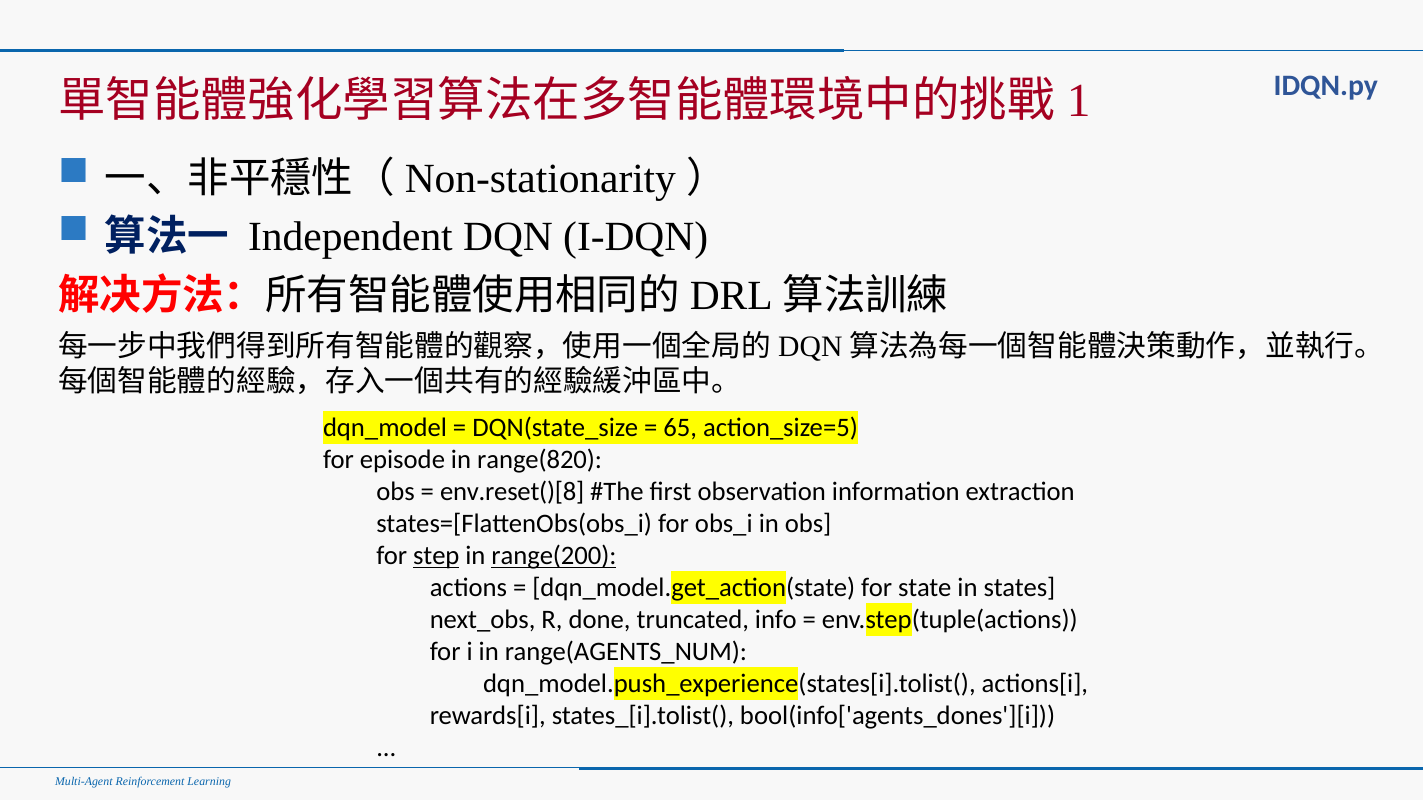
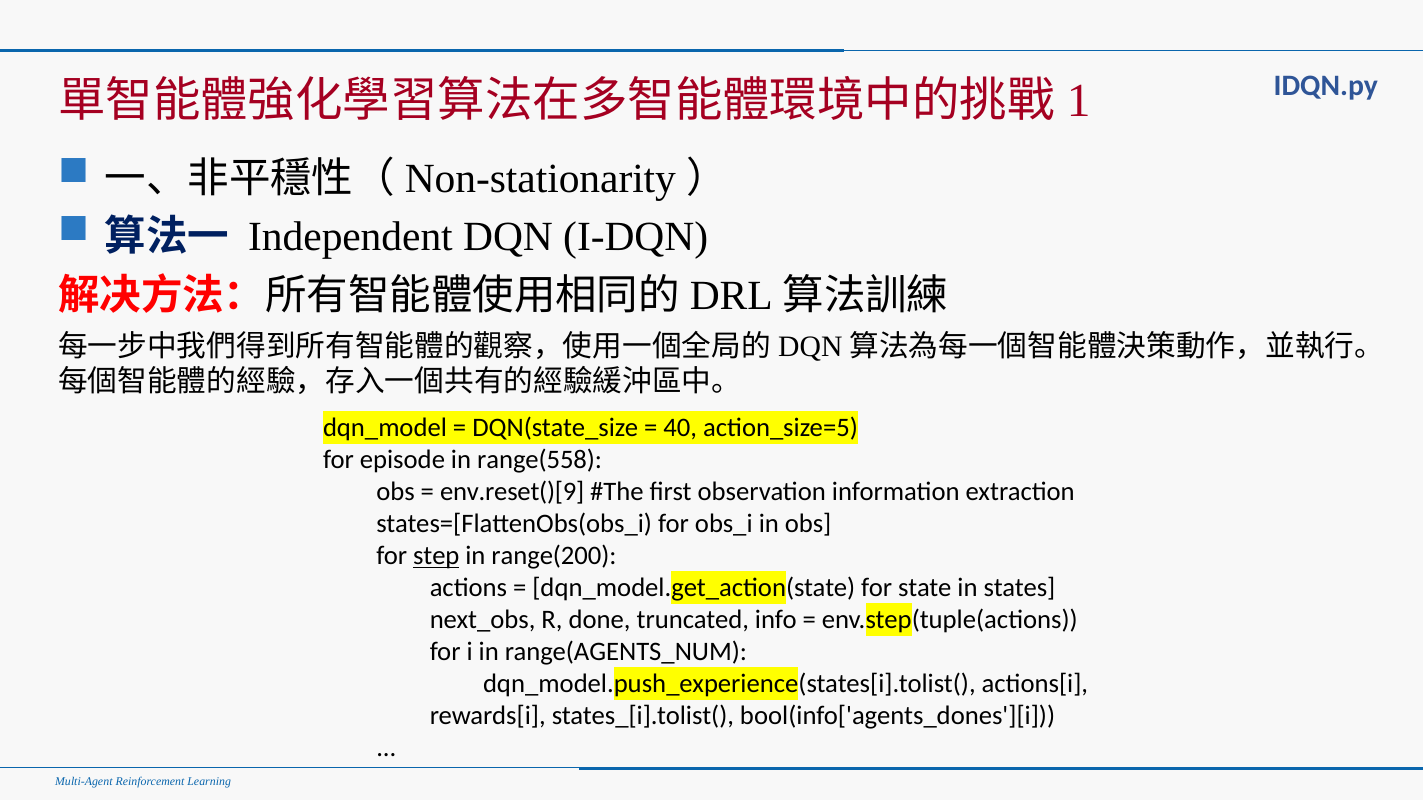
65: 65 -> 40
range(820: range(820 -> range(558
env.reset()[8: env.reset()[8 -> env.reset()[9
range(200 underline: present -> none
